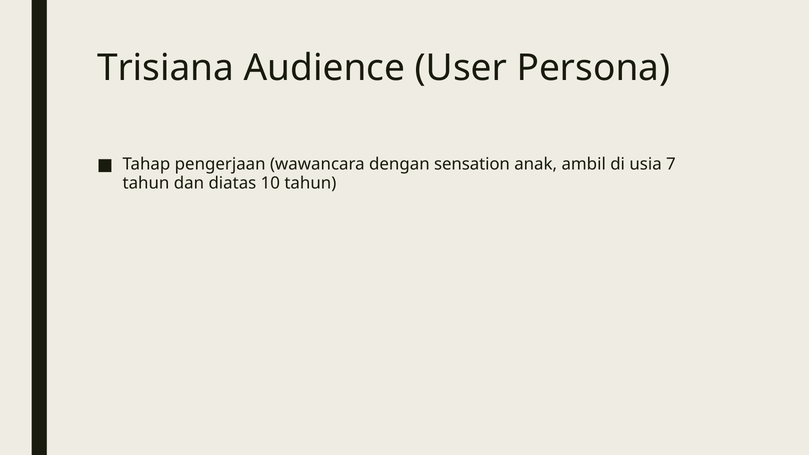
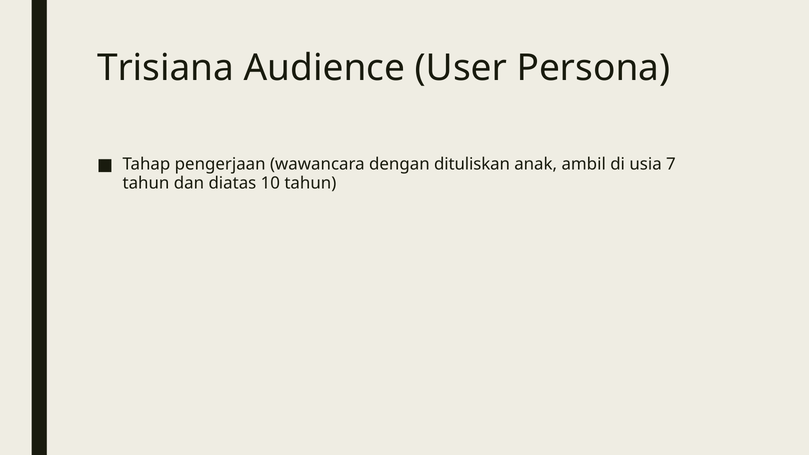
sensation: sensation -> dituliskan
